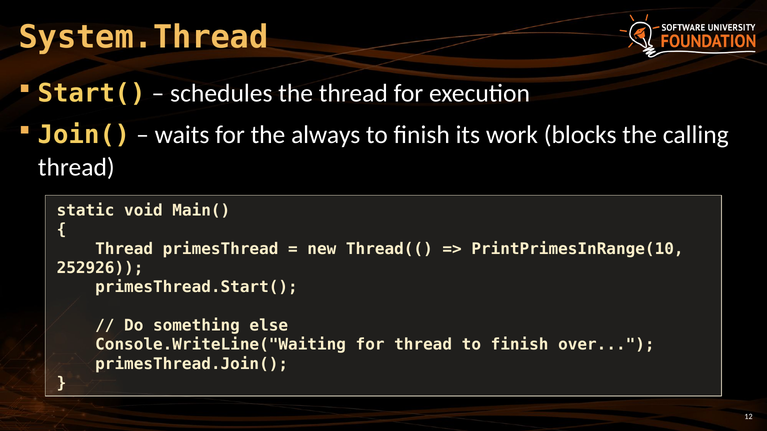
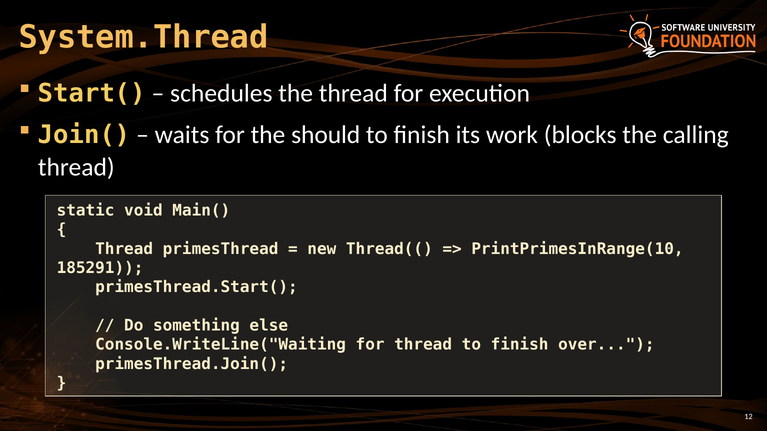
always: always -> should
252926: 252926 -> 185291
